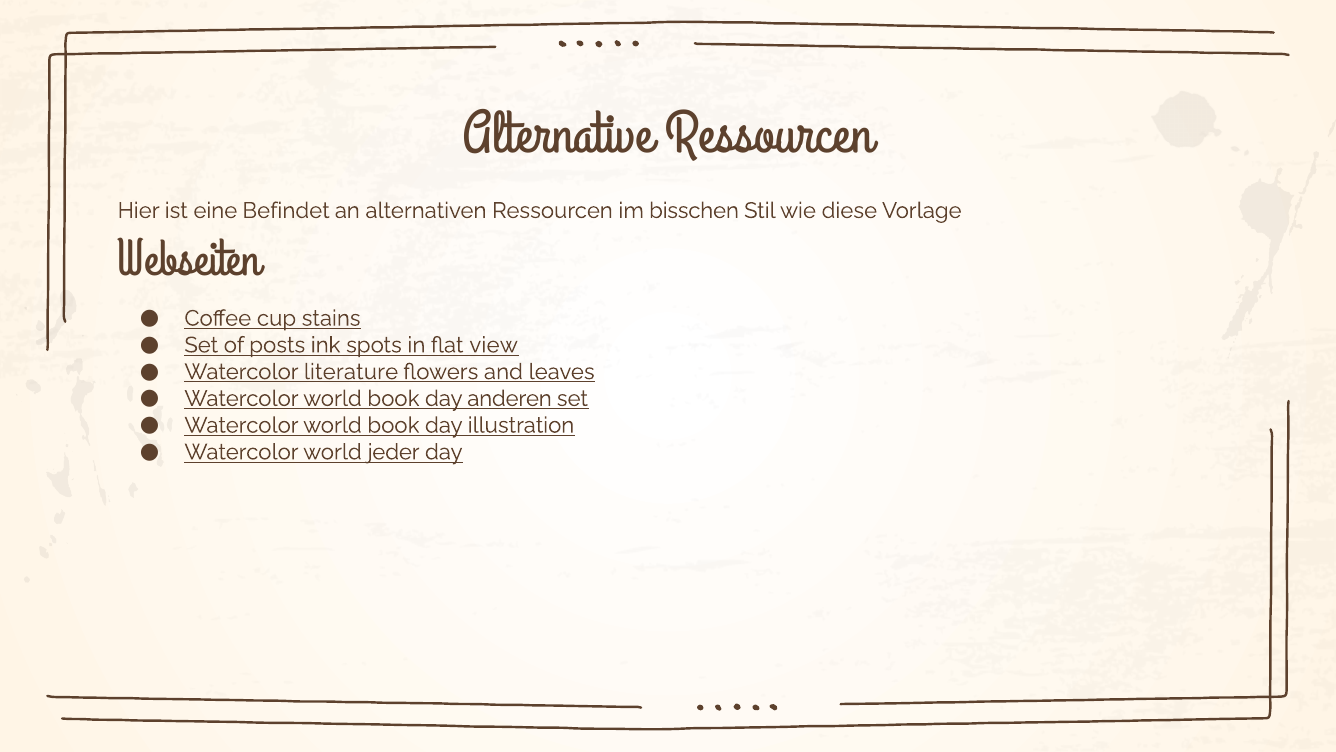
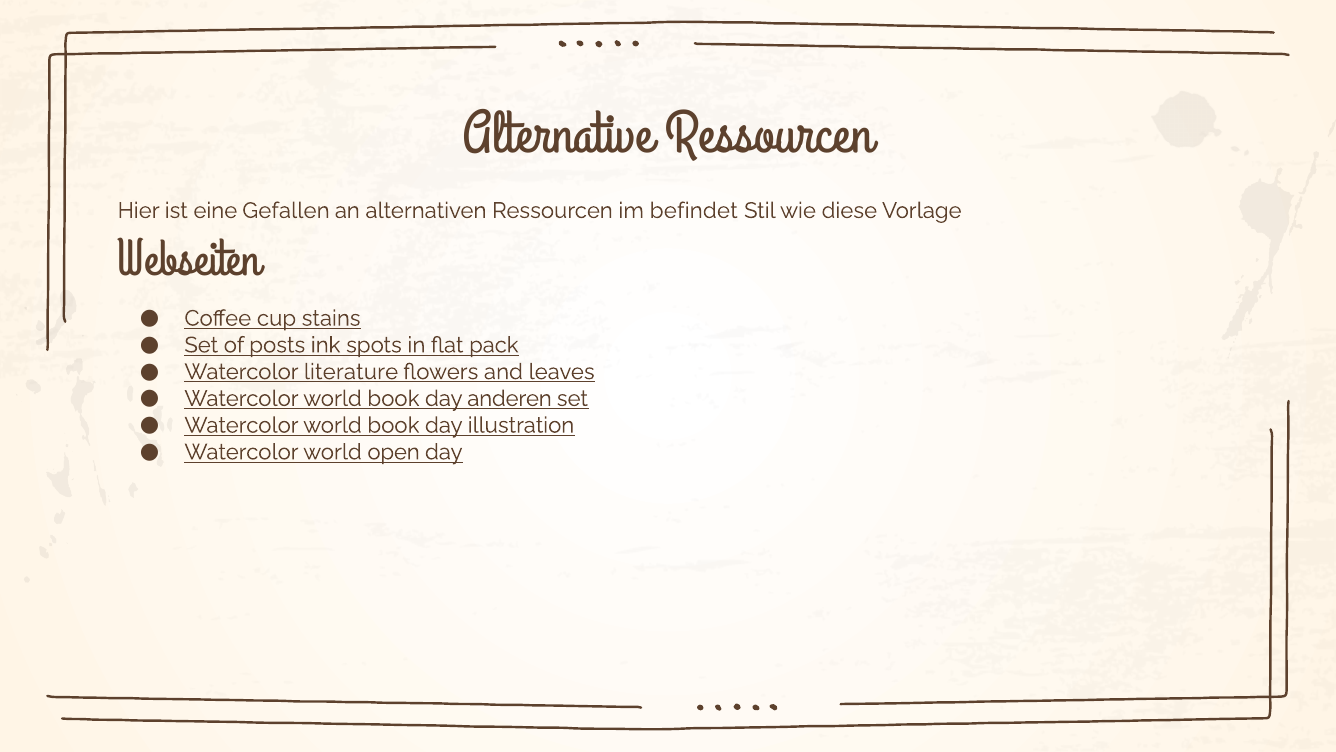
Befindet: Befindet -> Gefallen
bisschen: bisschen -> befindet
view: view -> pack
jeder: jeder -> open
